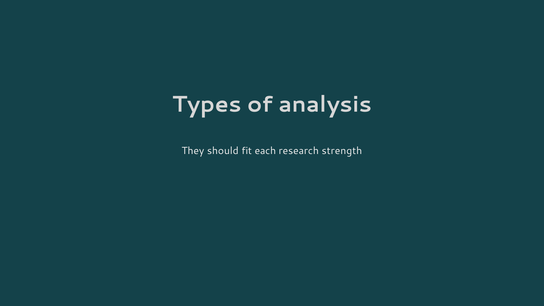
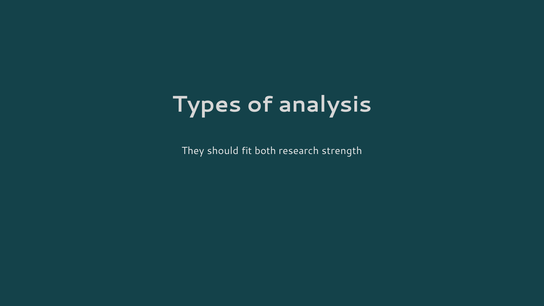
each: each -> both
